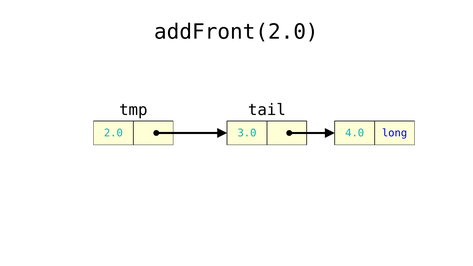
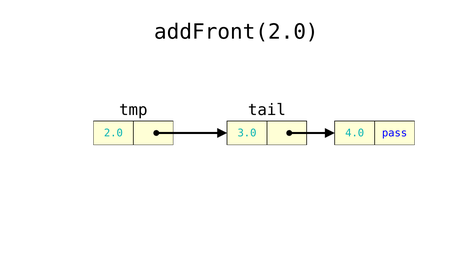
long: long -> pass
